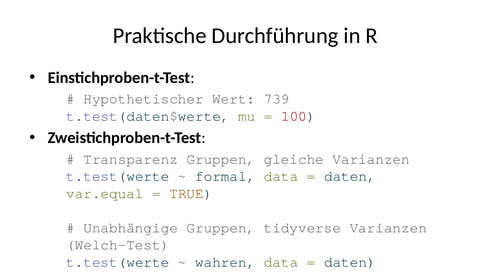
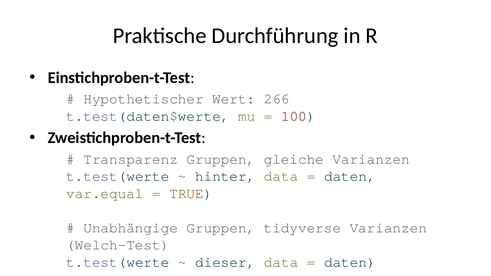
739: 739 -> 266
formal: formal -> hinter
wahren: wahren -> dieser
